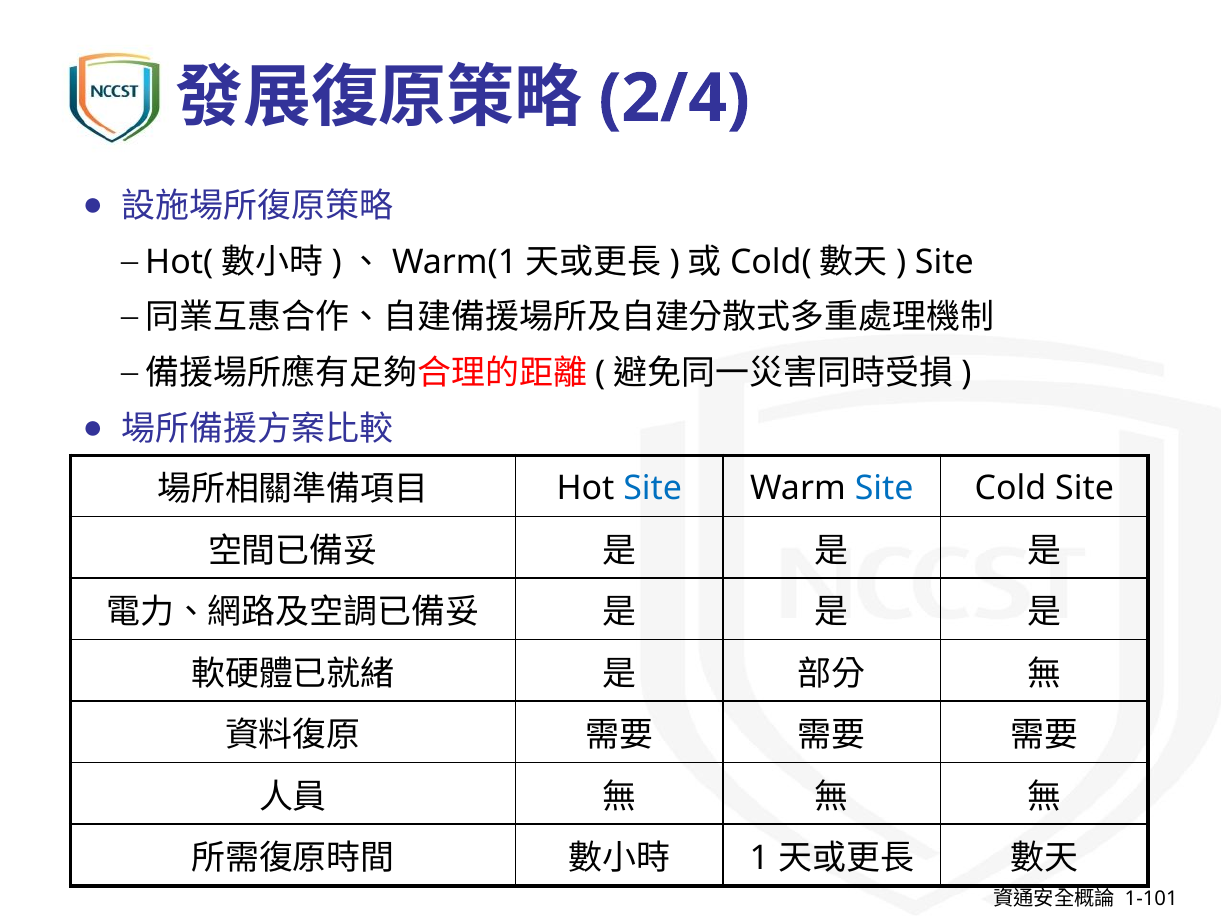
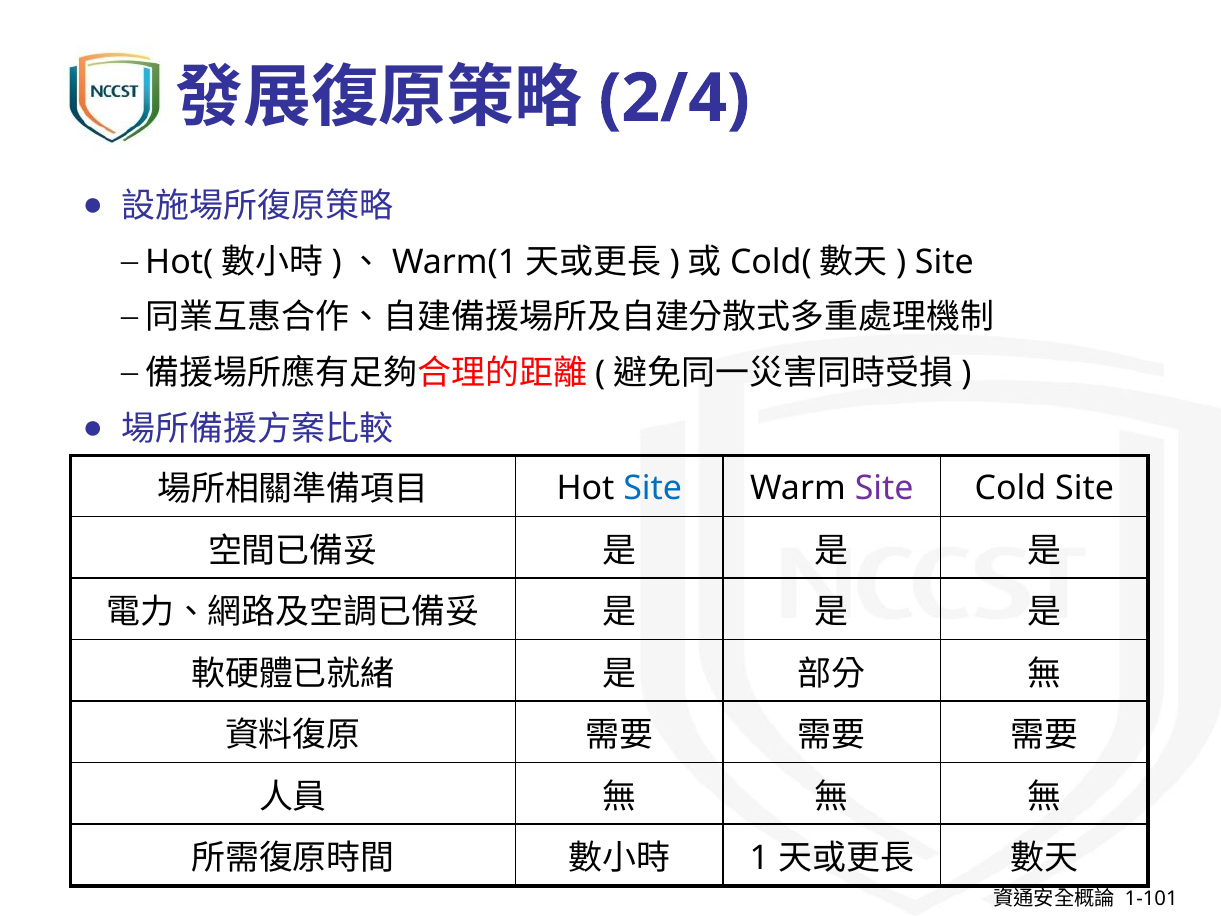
Site at (884, 488) colour: blue -> purple
